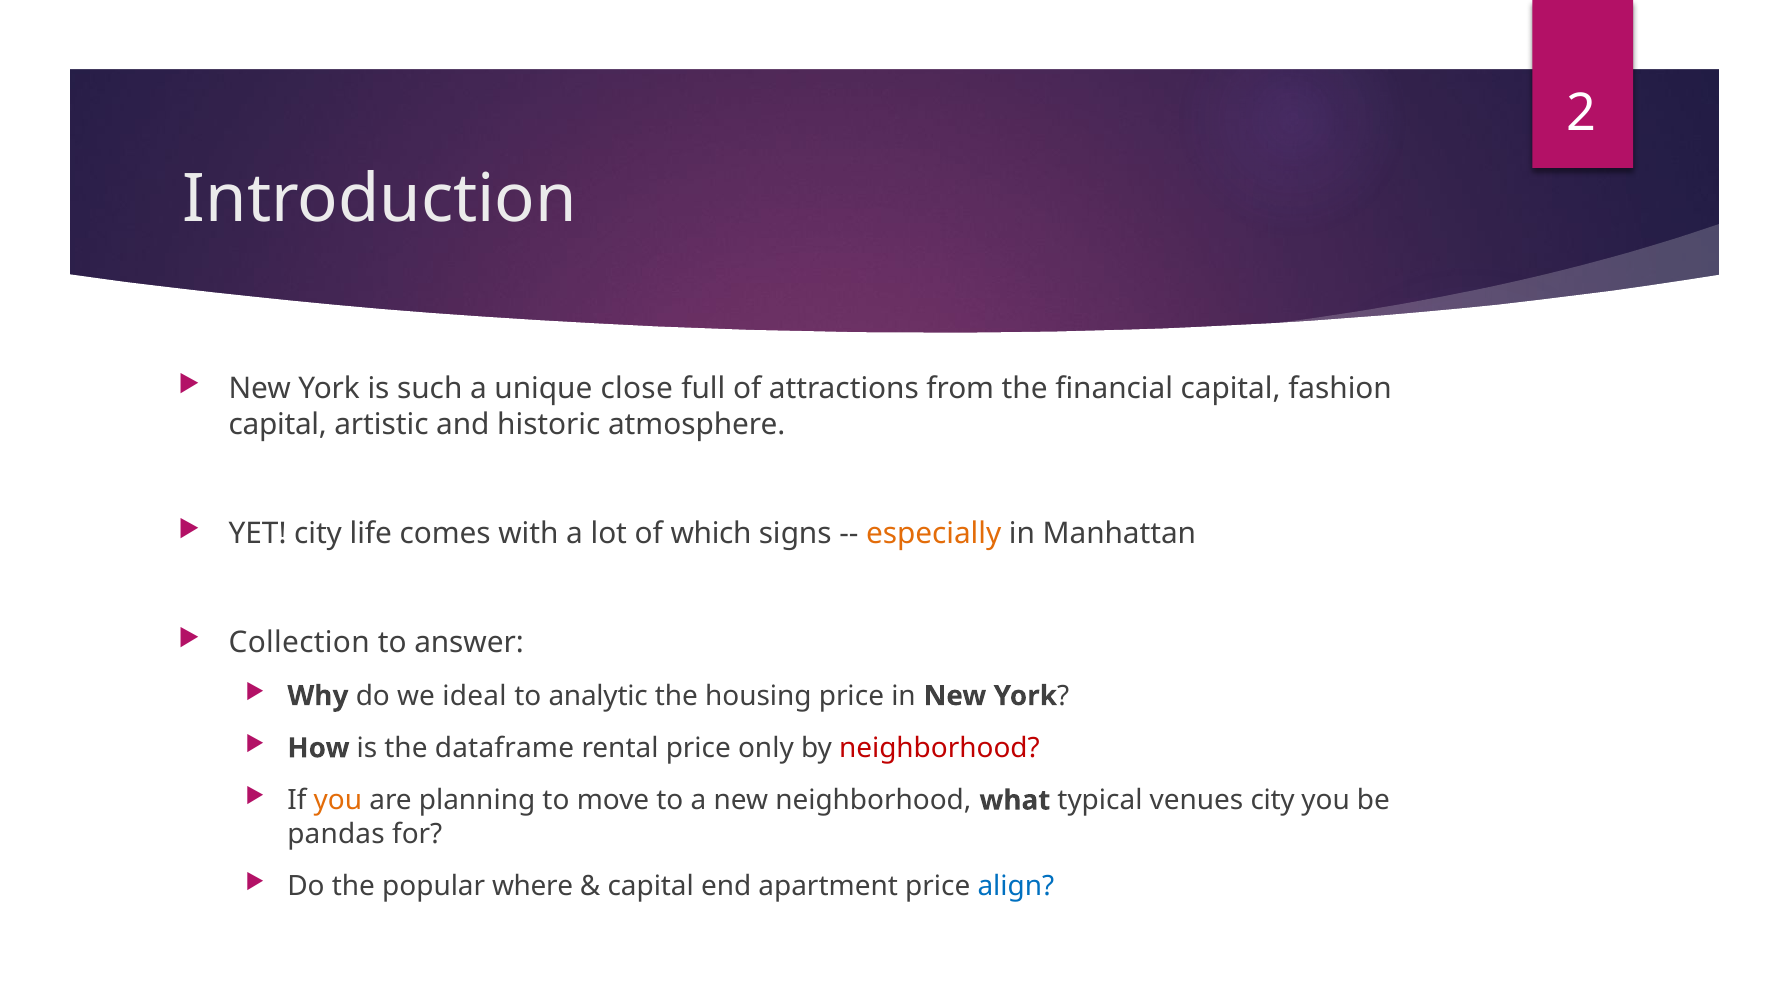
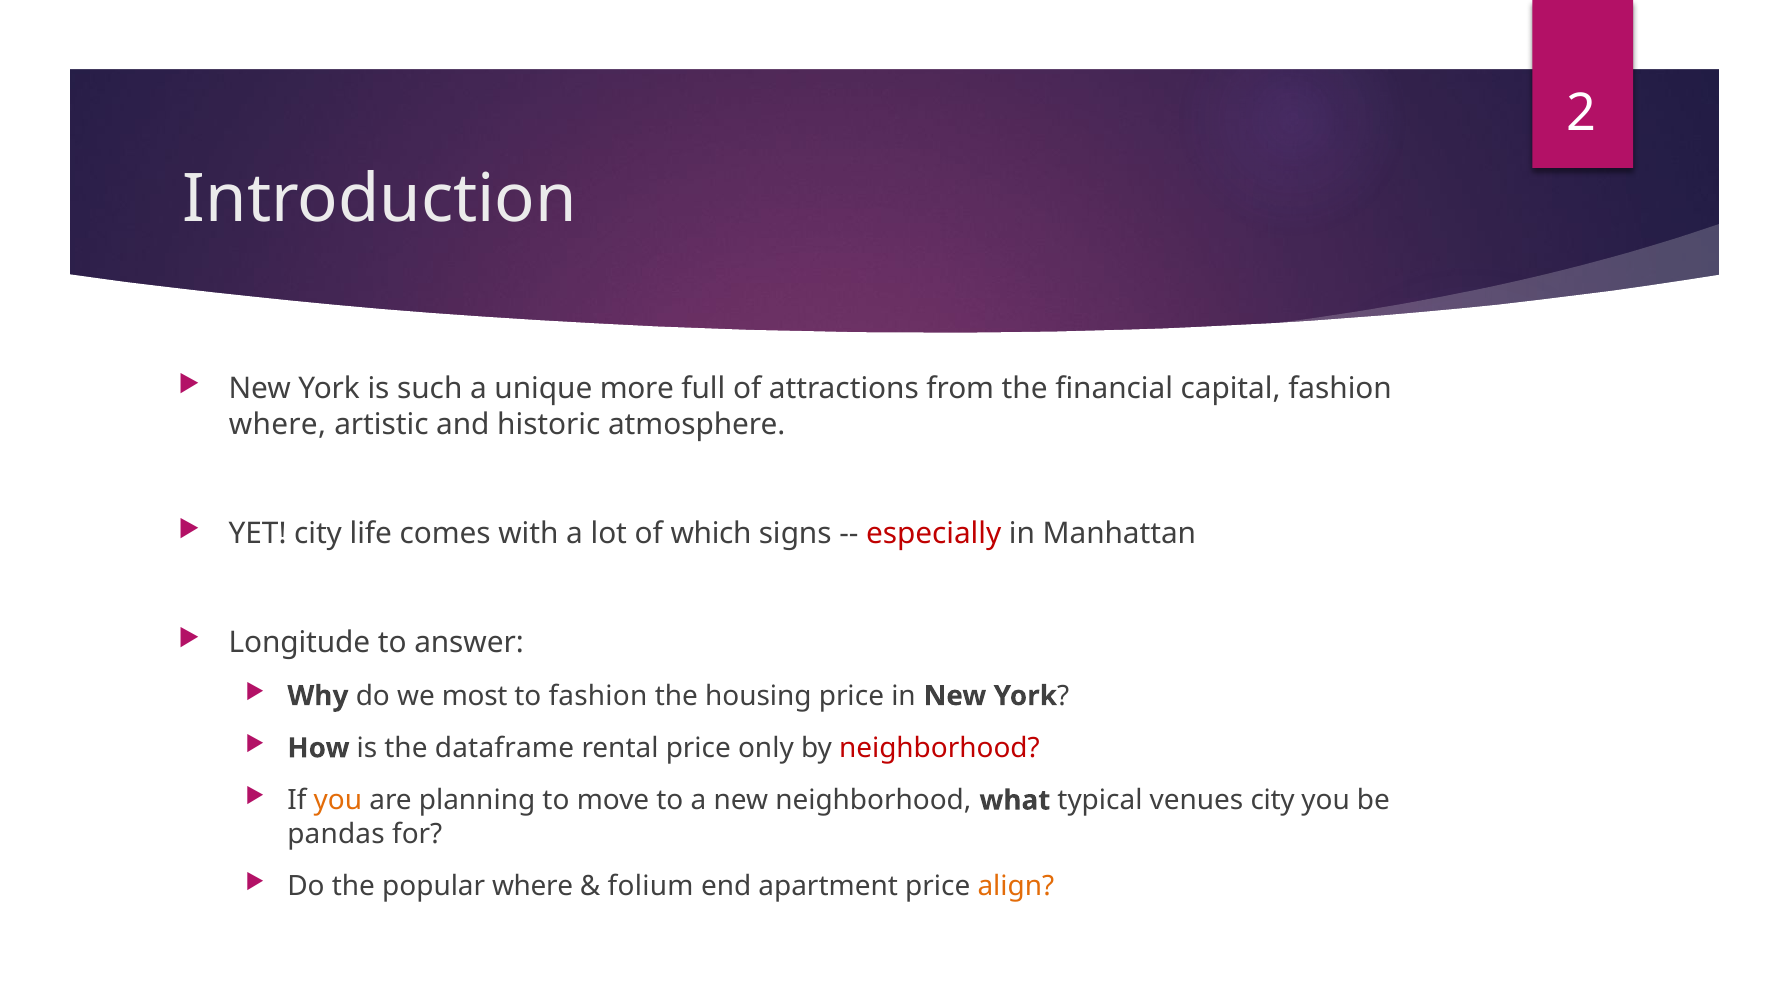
close: close -> more
capital at (278, 425): capital -> where
especially colour: orange -> red
Collection: Collection -> Longitude
ideal: ideal -> most
to analytic: analytic -> fashion
capital at (651, 886): capital -> folium
align colour: blue -> orange
